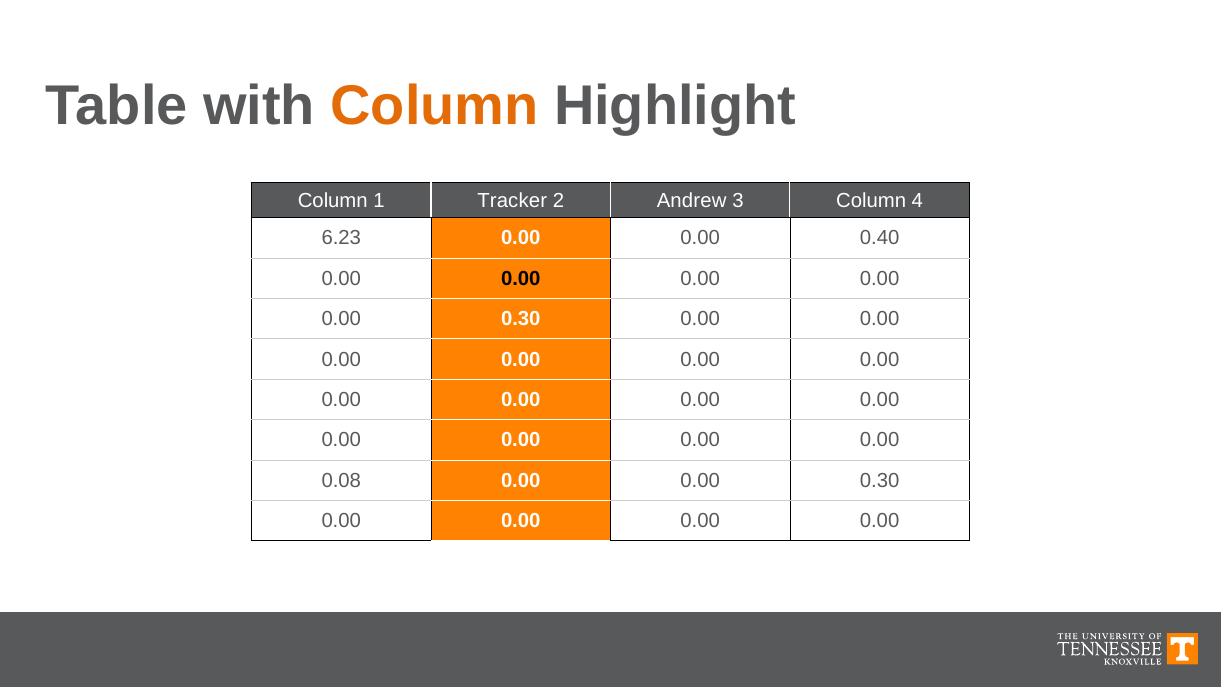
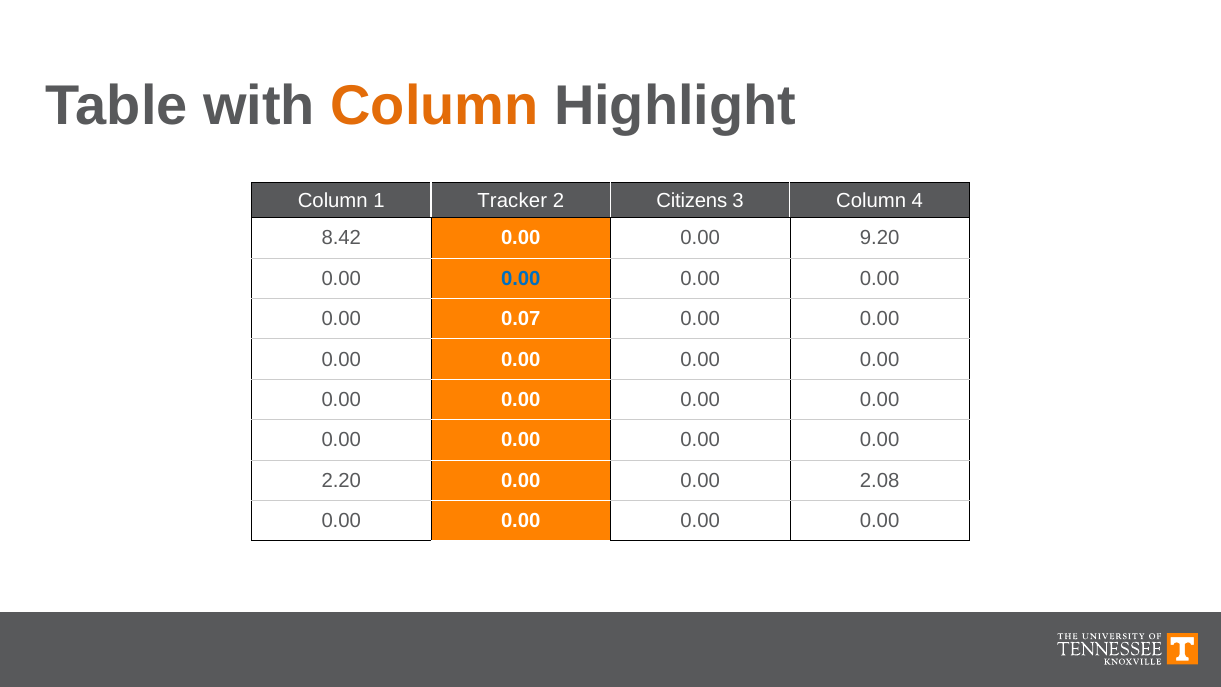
Andrew: Andrew -> Citizens
6.23: 6.23 -> 8.42
0.40: 0.40 -> 9.20
0.00 at (521, 279) colour: black -> blue
0.30 at (521, 319): 0.30 -> 0.07
0.08: 0.08 -> 2.20
0.30 at (880, 480): 0.30 -> 2.08
